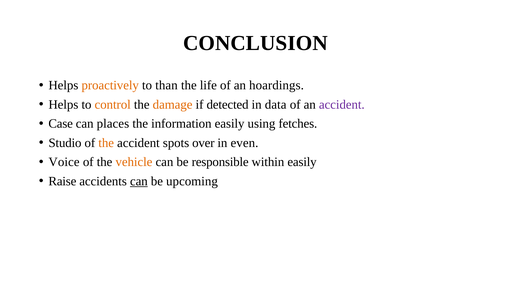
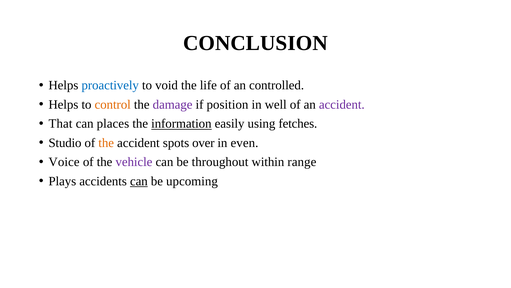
proactively colour: orange -> blue
than: than -> void
hoardings: hoardings -> controlled
damage colour: orange -> purple
detected: detected -> position
data: data -> well
Case: Case -> That
information underline: none -> present
vehicle colour: orange -> purple
responsible: responsible -> throughout
within easily: easily -> range
Raise: Raise -> Plays
